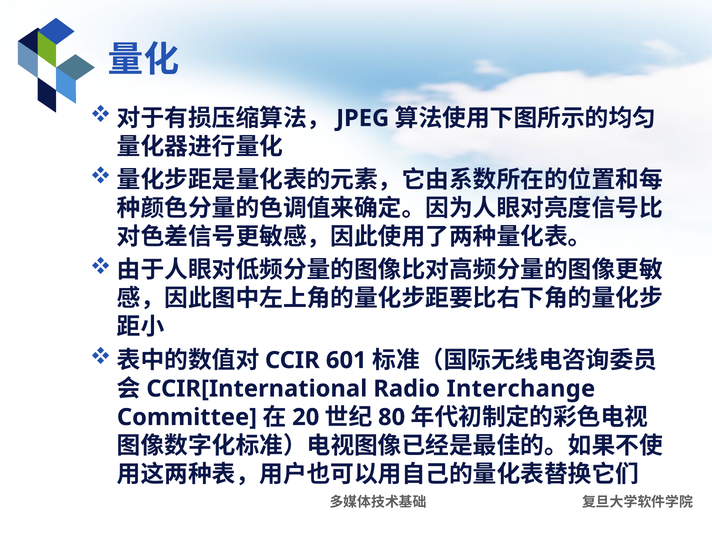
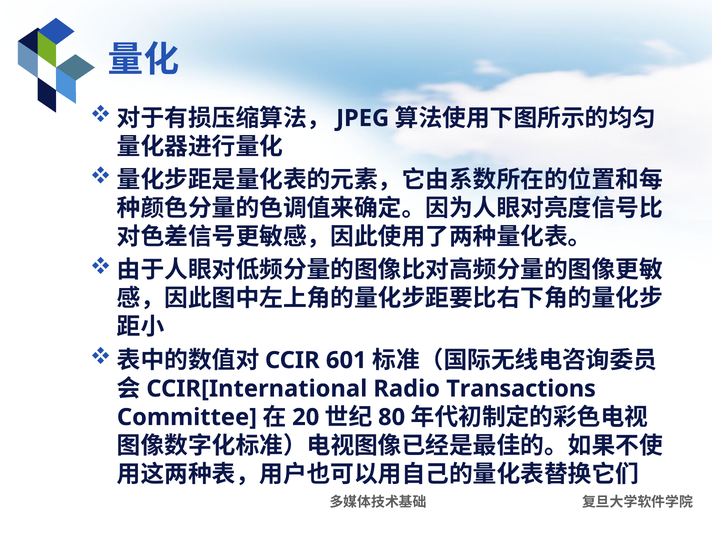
Interchange: Interchange -> Transactions
